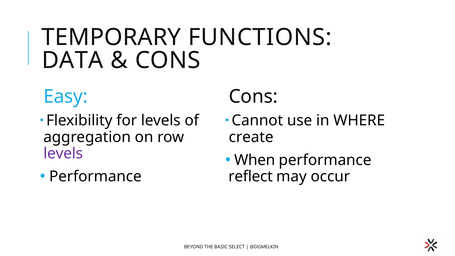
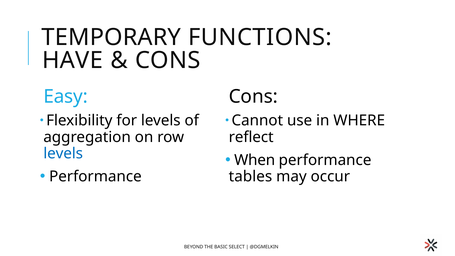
DATA: DATA -> HAVE
create: create -> reflect
levels at (63, 153) colour: purple -> blue
reflect: reflect -> tables
